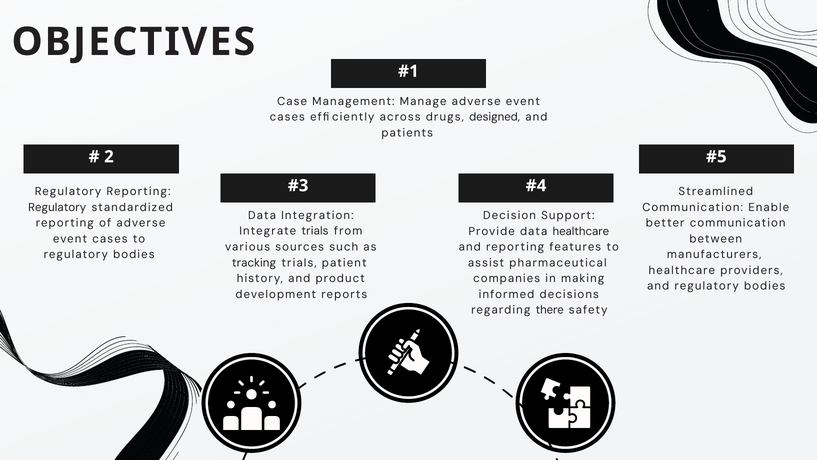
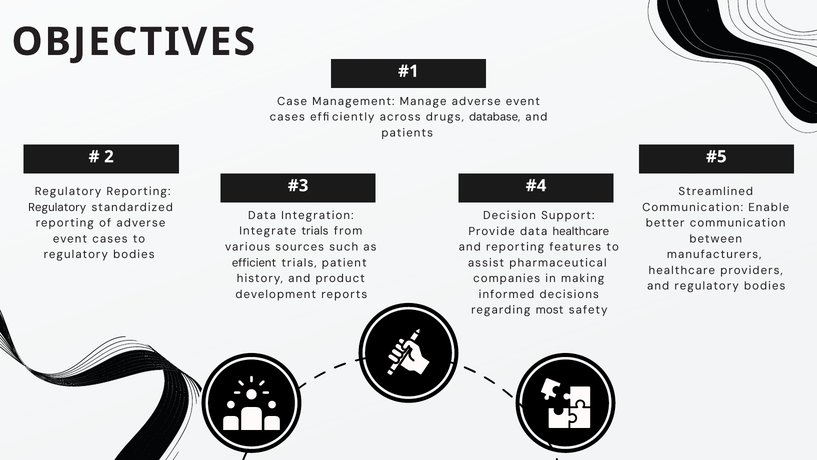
designed: designed -> database
tracking: tracking -> efficient
there: there -> most
